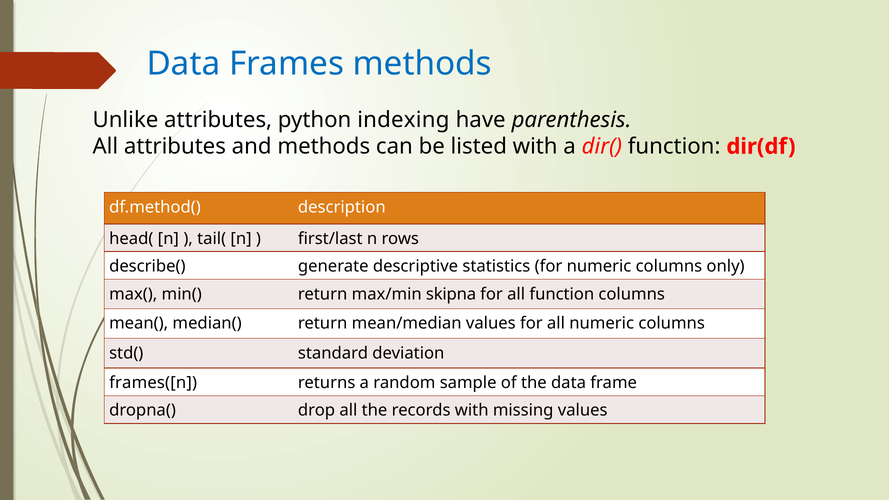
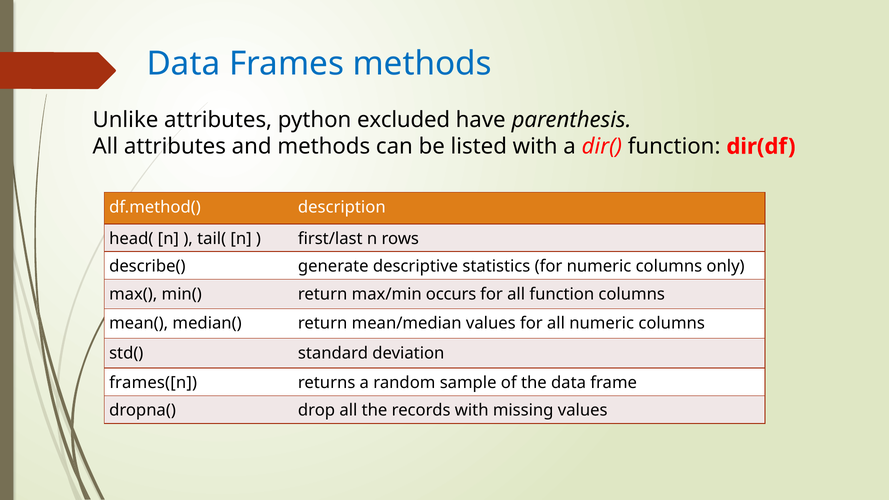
indexing: indexing -> excluded
skipna: skipna -> occurs
